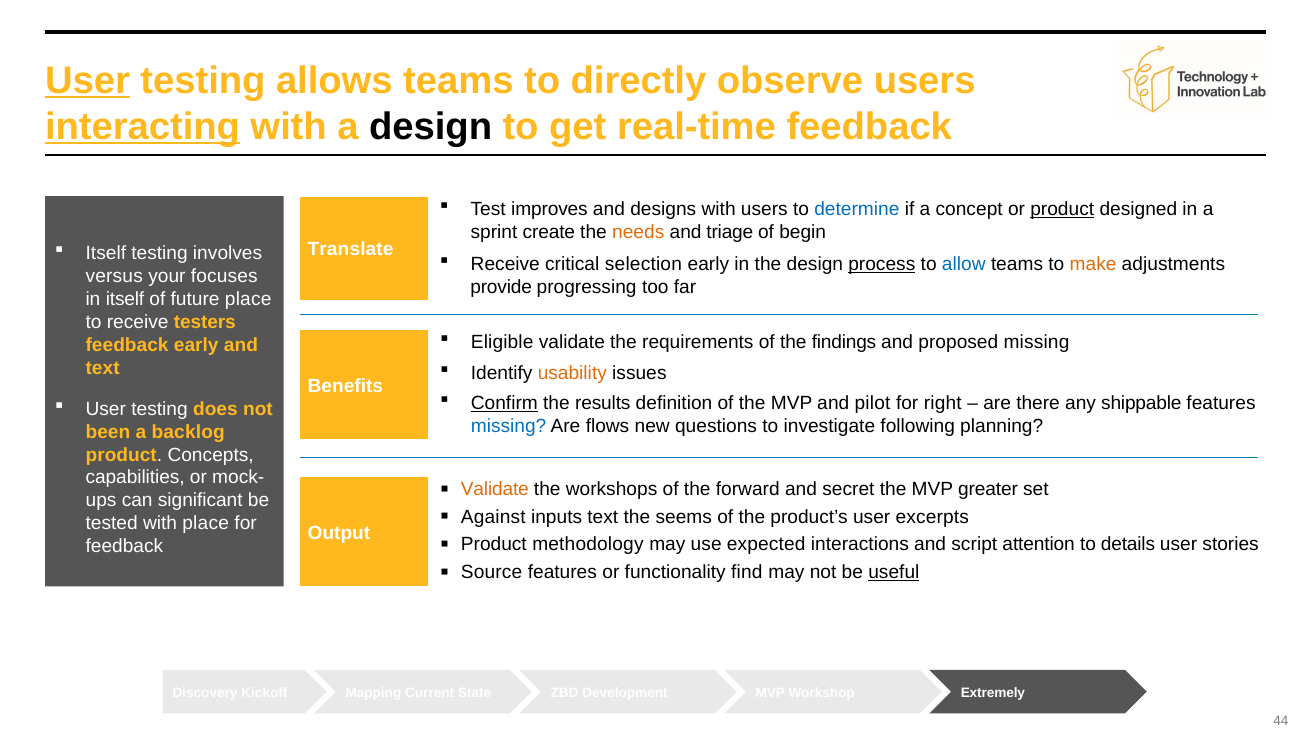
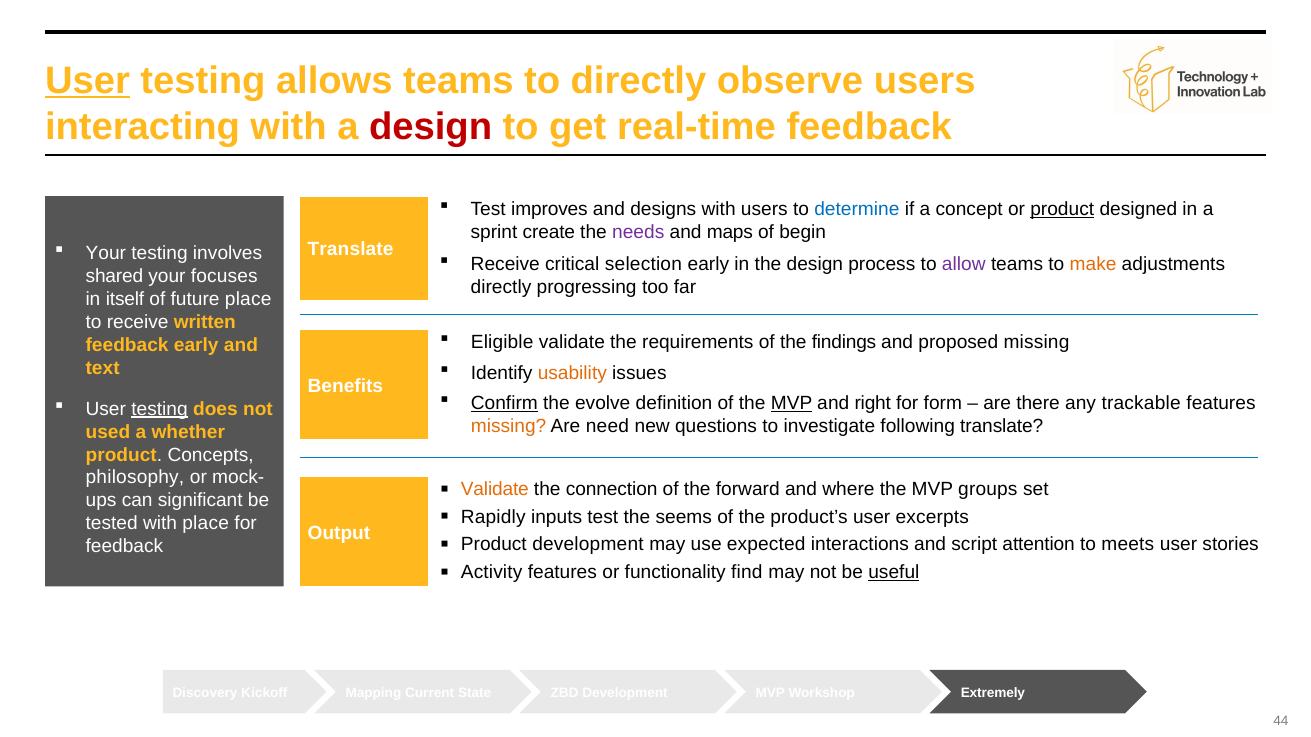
interacting underline: present -> none
design at (431, 127) colour: black -> red
needs colour: orange -> purple
triage: triage -> maps
Itself at (106, 254): Itself -> Your
process underline: present -> none
allow colour: blue -> purple
versus: versus -> shared
provide at (501, 288): provide -> directly
testers: testers -> written
results: results -> evolve
MVP at (792, 404) underline: none -> present
pilot: pilot -> right
right: right -> form
shippable: shippable -> trackable
testing at (160, 409) underline: none -> present
missing at (509, 427) colour: blue -> orange
flows: flows -> need
following planning: planning -> translate
been: been -> used
backlog: backlog -> whether
capabilities: capabilities -> philosophy
workshops: workshops -> connection
secret: secret -> where
greater: greater -> groups
Against: Against -> Rapidly
inputs text: text -> test
Product methodology: methodology -> development
details: details -> meets
Source: Source -> Activity
